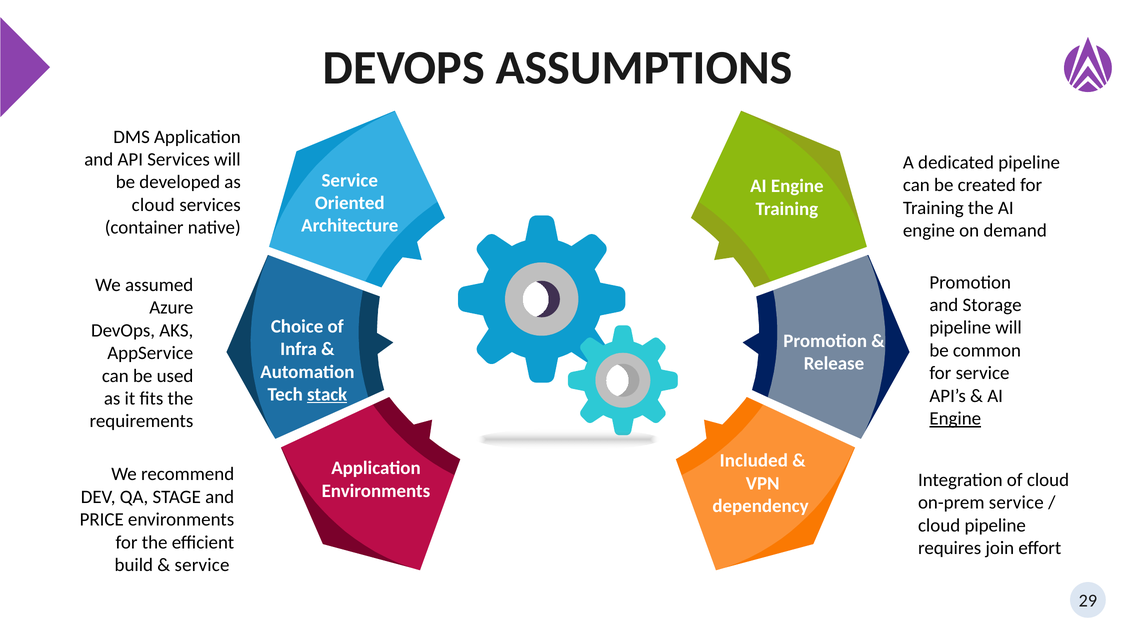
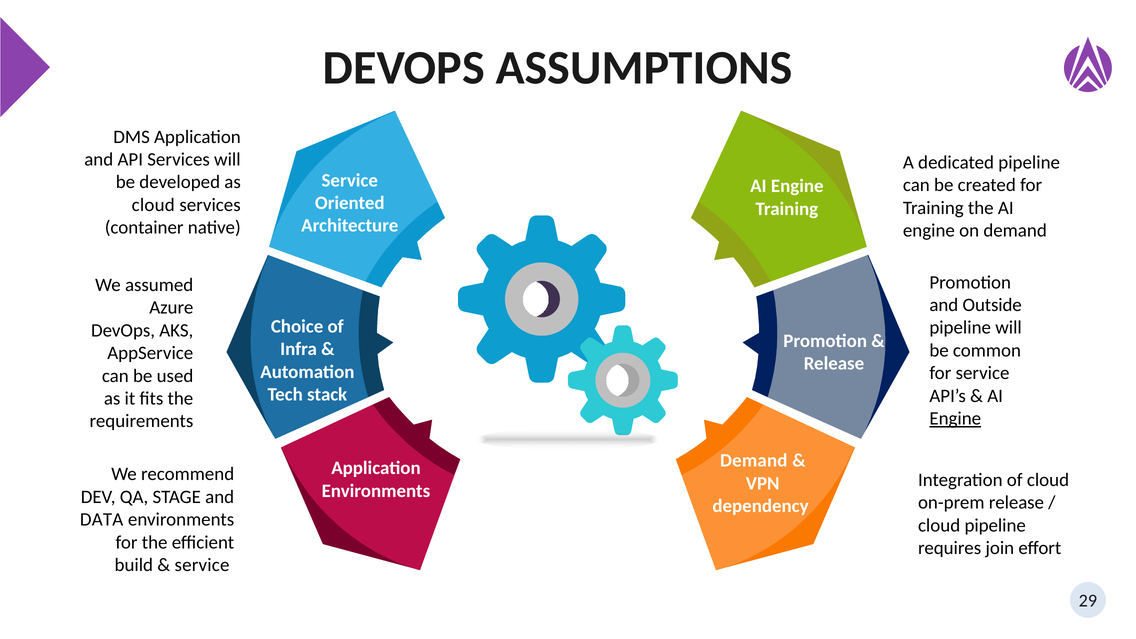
Storage: Storage -> Outside
stack underline: present -> none
Included at (754, 461): Included -> Demand
on-prem service: service -> release
PRICE: PRICE -> DATA
